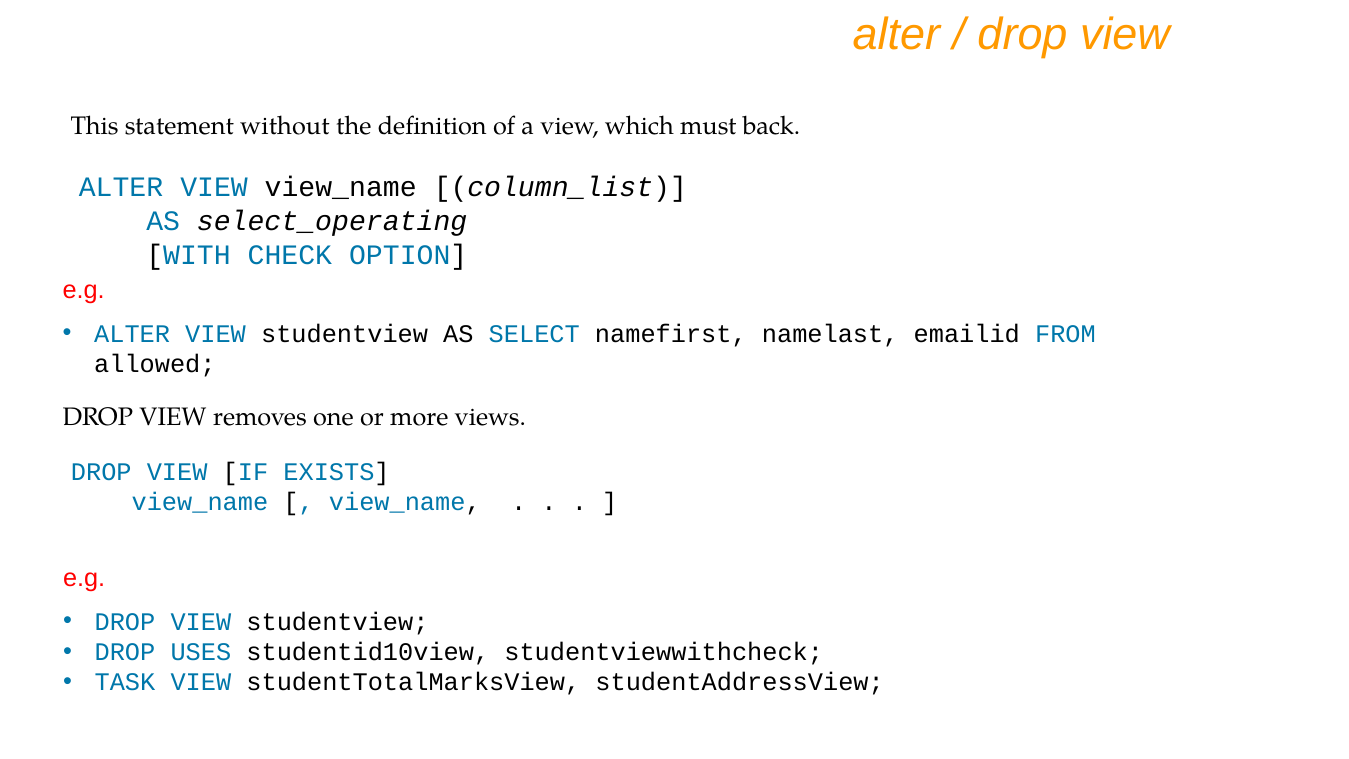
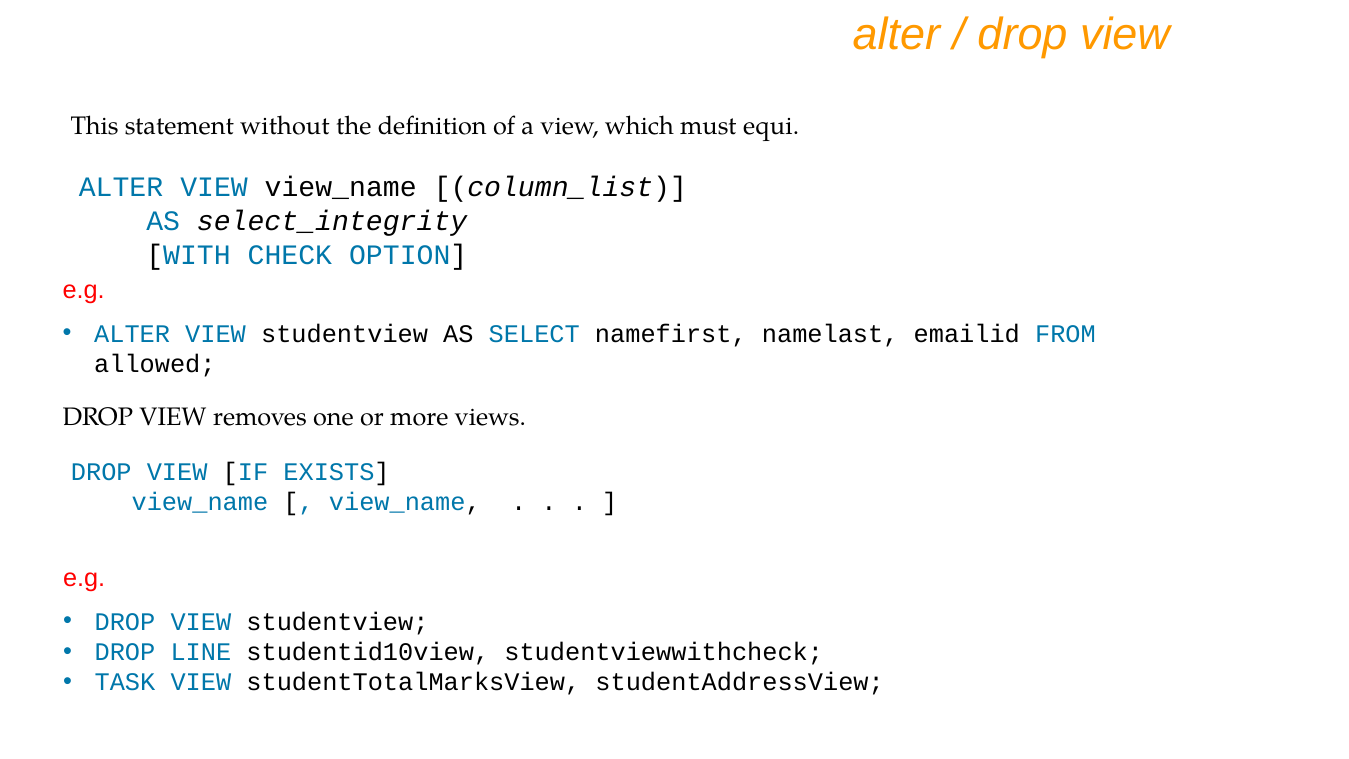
back: back -> equi
select_operating: select_operating -> select_integrity
USES: USES -> LINE
